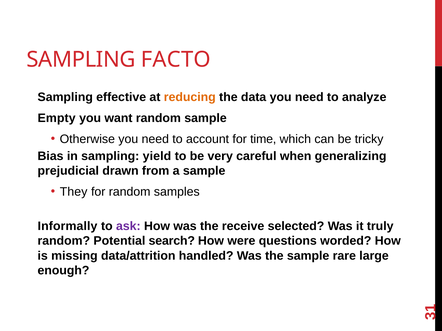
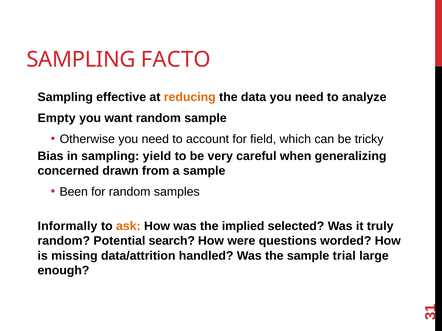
time: time -> field
prejudicial: prejudicial -> concerned
They: They -> Been
ask colour: purple -> orange
receive: receive -> implied
rare: rare -> trial
